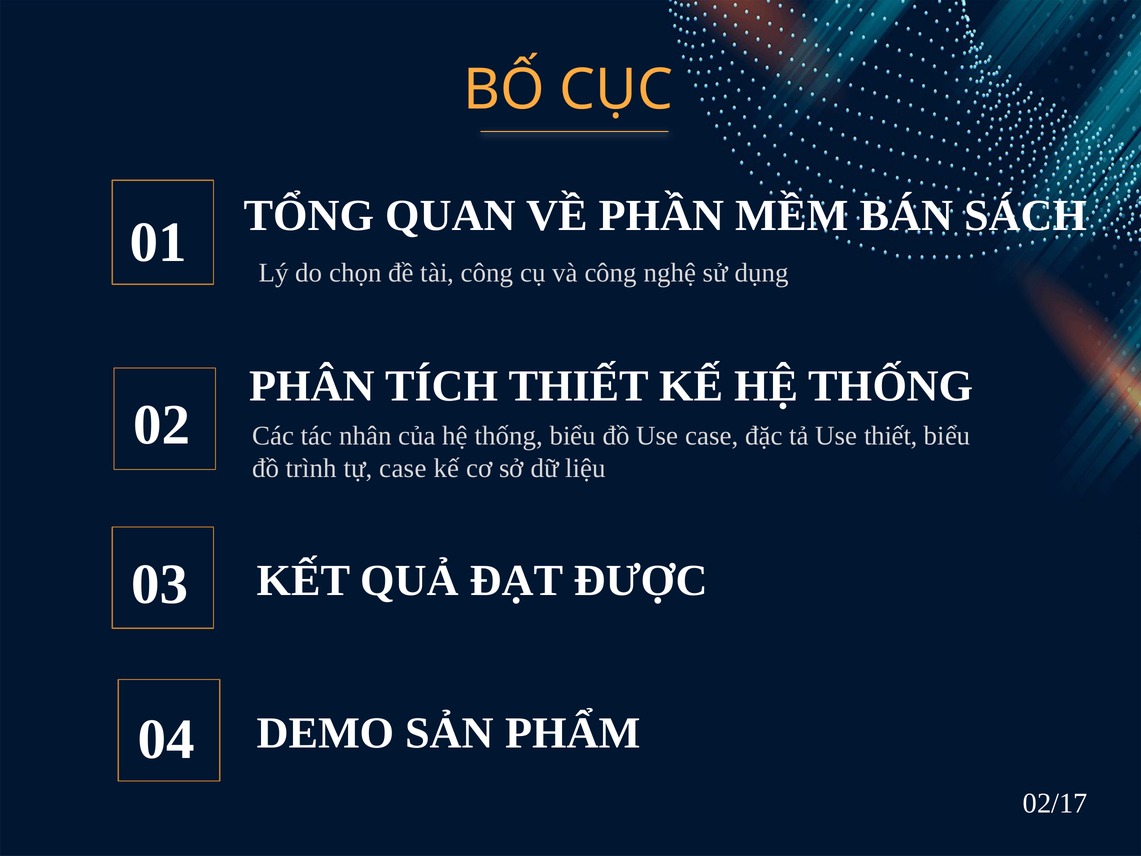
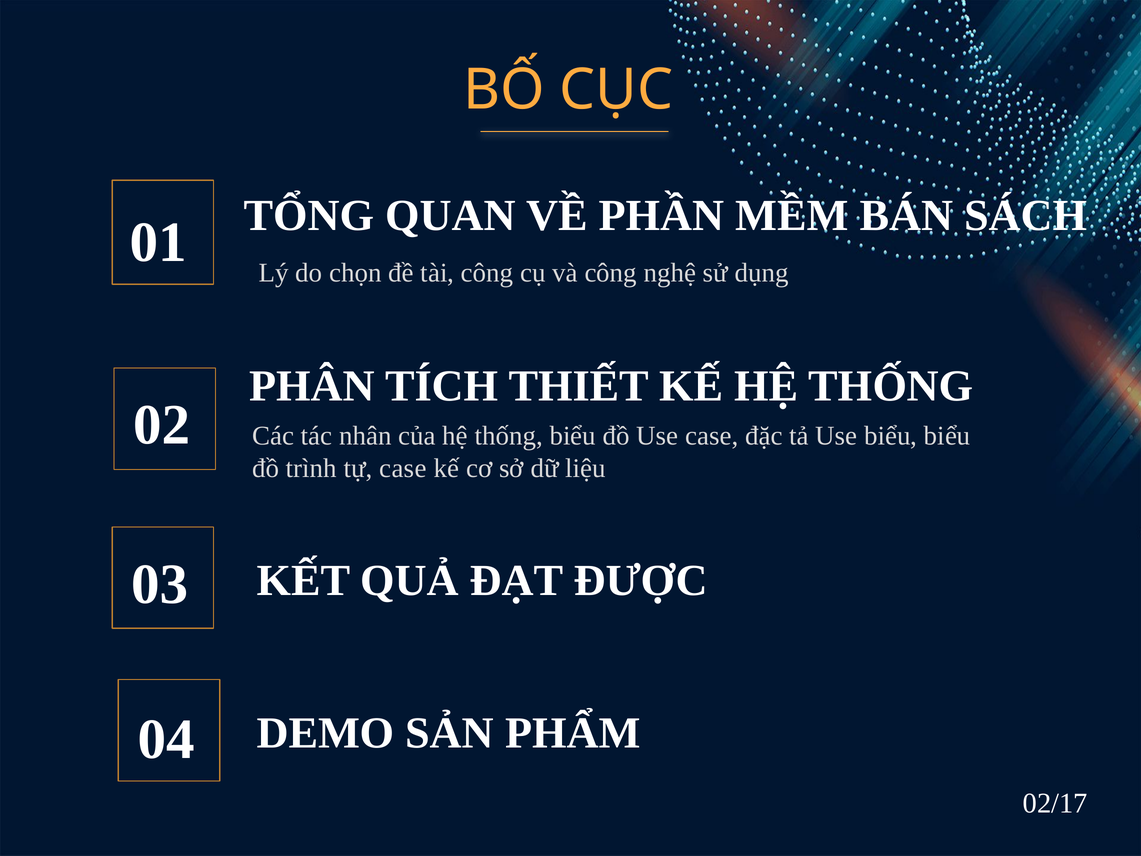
Use thiết: thiết -> biểu
